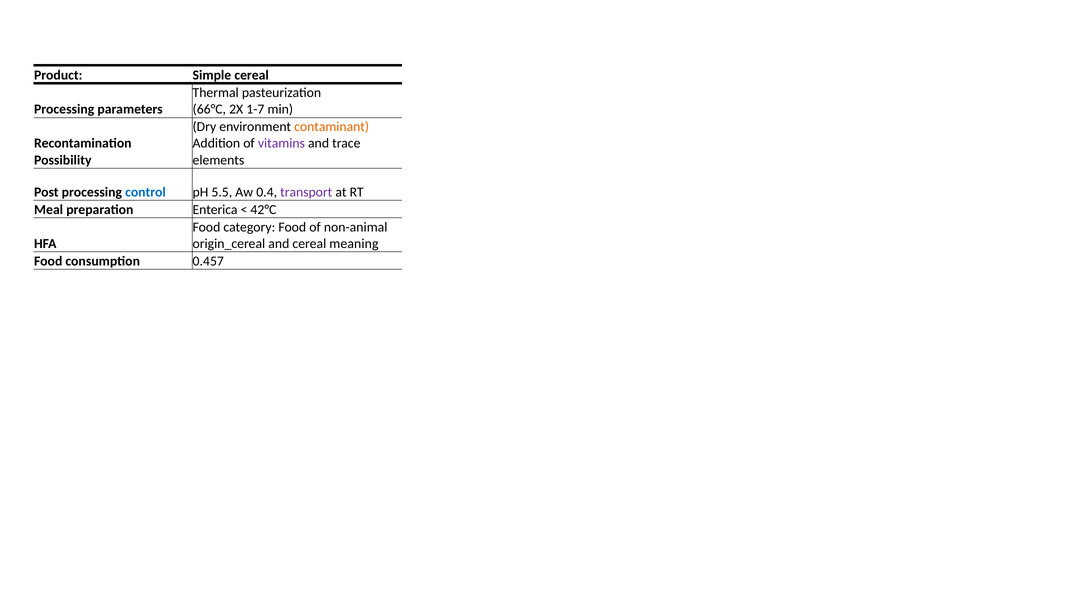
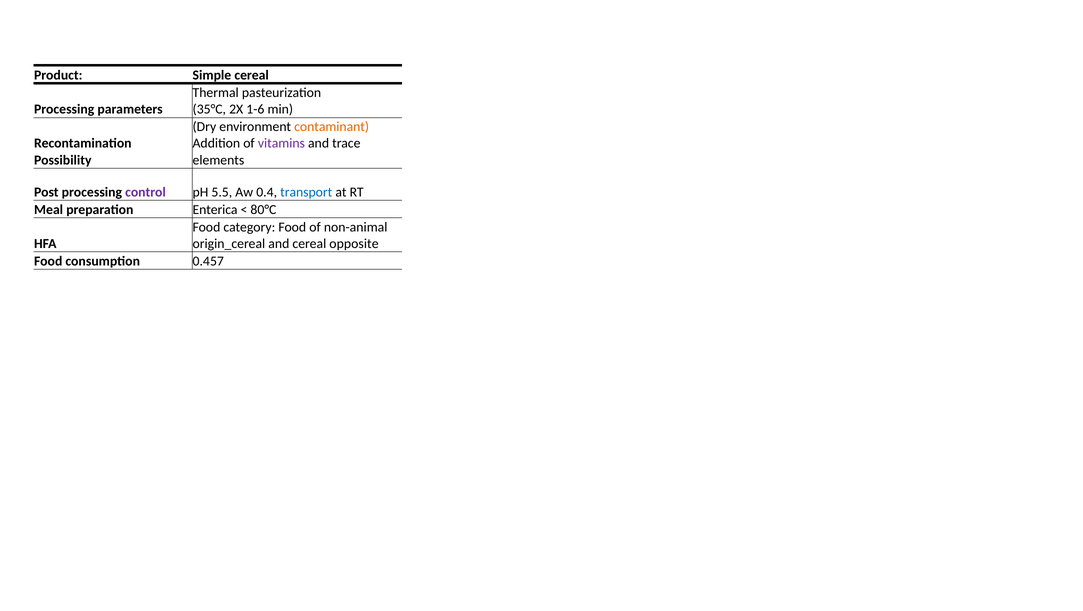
66°C: 66°C -> 35°C
1-7: 1-7 -> 1-6
control colour: blue -> purple
transport colour: purple -> blue
42°C: 42°C -> 80°C
meaning: meaning -> opposite
